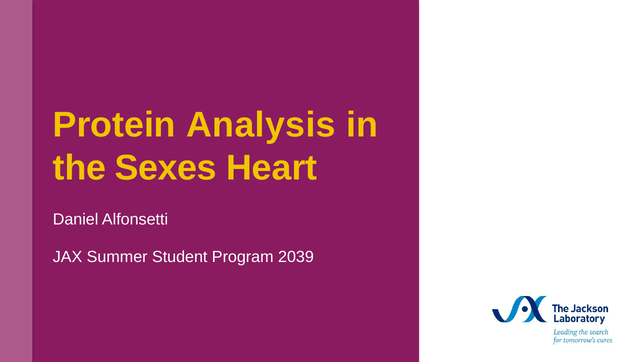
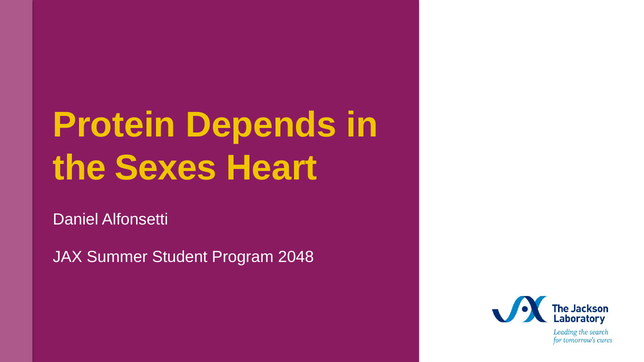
Analysis: Analysis -> Depends
2039: 2039 -> 2048
